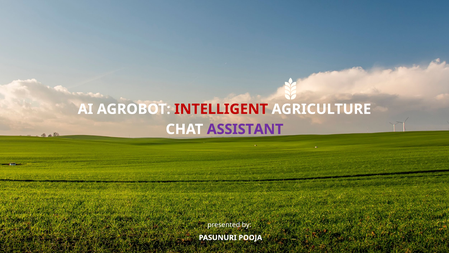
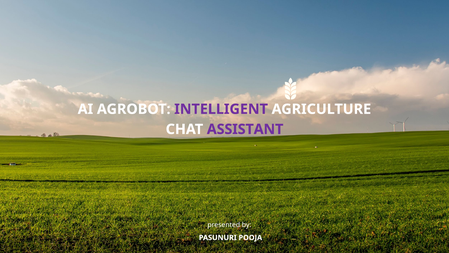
INTELLIGENT colour: red -> purple
